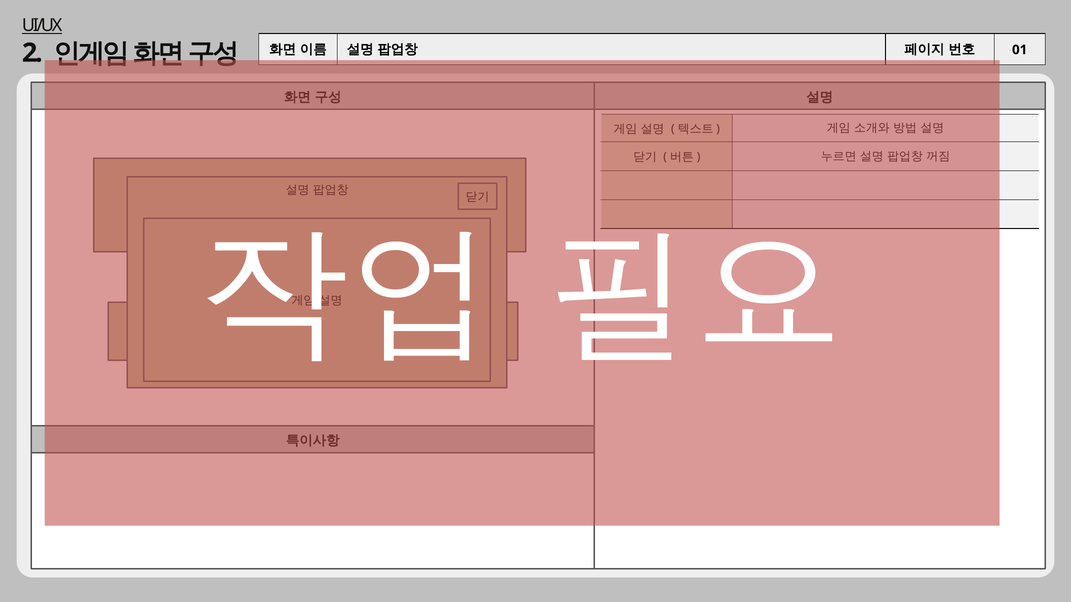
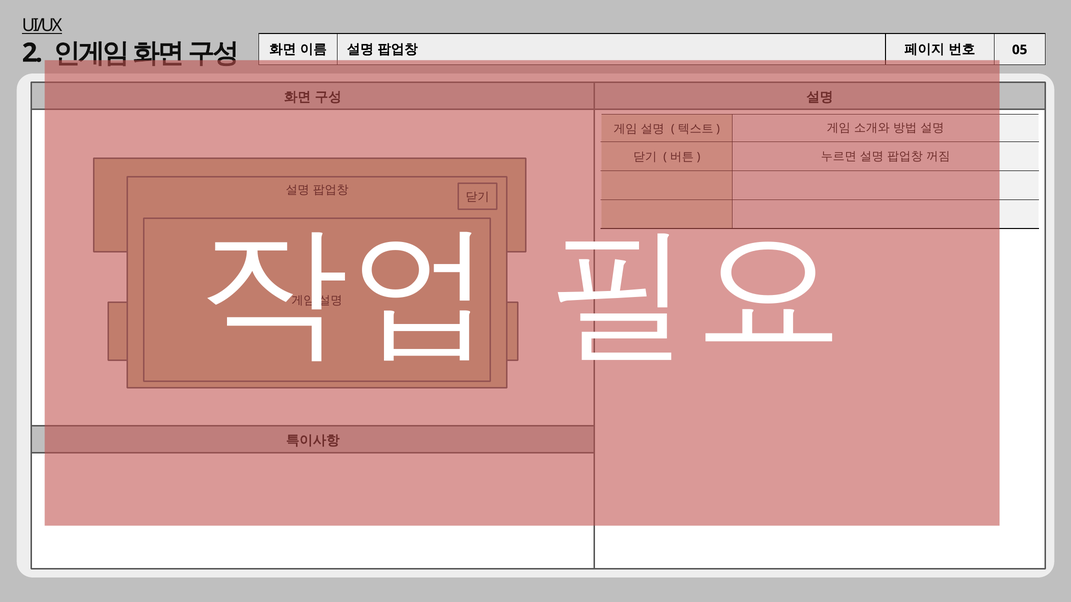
01: 01 -> 05
